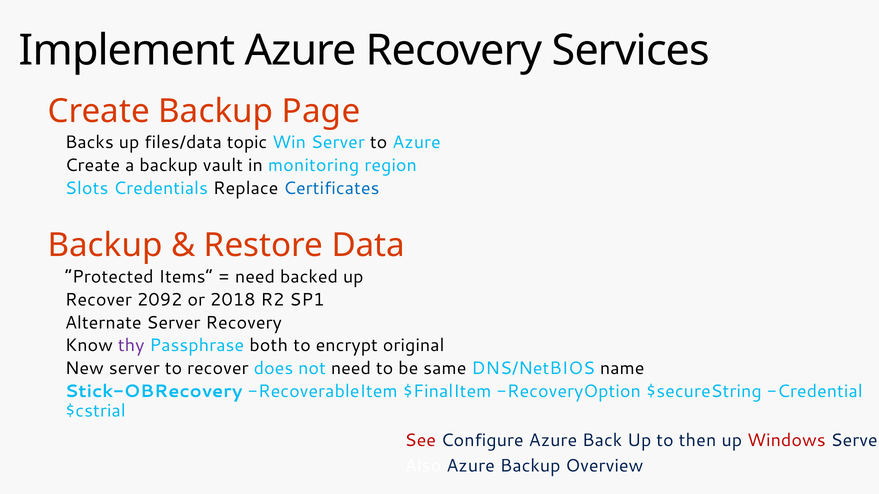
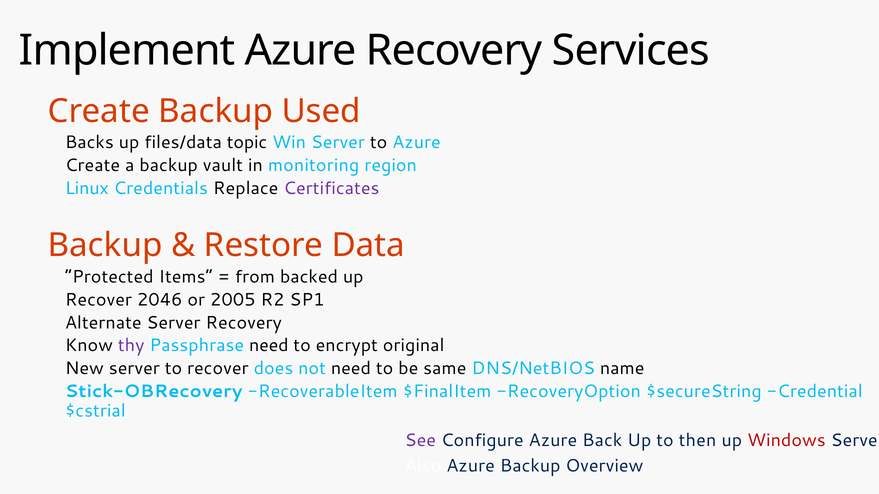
Page: Page -> Used
Slots: Slots -> Linux
Certificates colour: blue -> purple
need at (255, 277): need -> from
2092: 2092 -> 2046
2018: 2018 -> 2005
Passphrase both: both -> need
See colour: red -> purple
